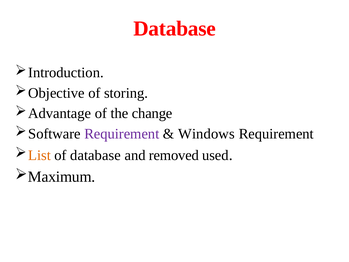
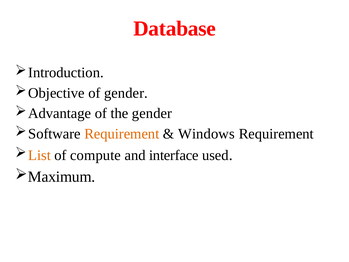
of storing: storing -> gender
the change: change -> gender
Requirement at (122, 134) colour: purple -> orange
of database: database -> compute
removed: removed -> interface
